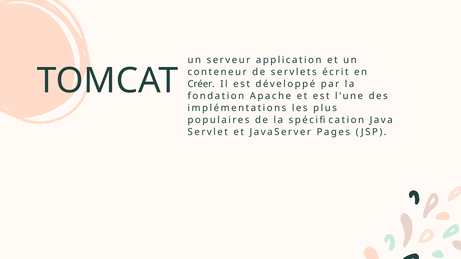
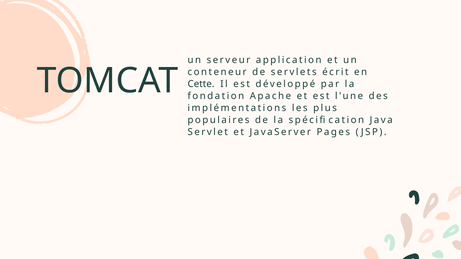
Créer: Créer -> Cette
